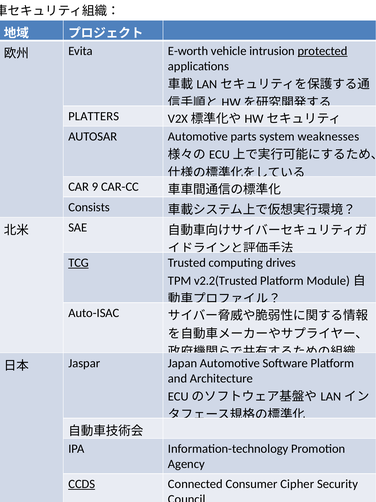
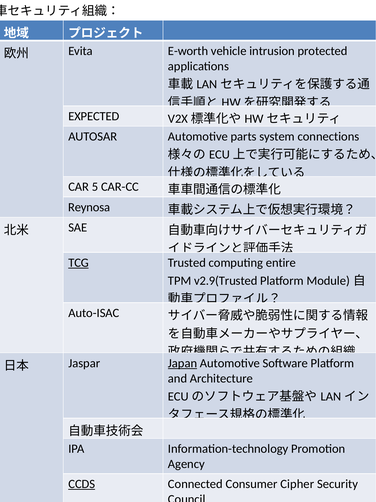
protected underline: present -> none
PLATTERS: PLATTERS -> EXPECTED
weaknesses: weaknesses -> connections
9: 9 -> 5
Consists: Consists -> Reynosa
drives: drives -> entire
v2.2(Trusted: v2.2(Trusted -> v2.9(Trusted
Japan underline: none -> present
